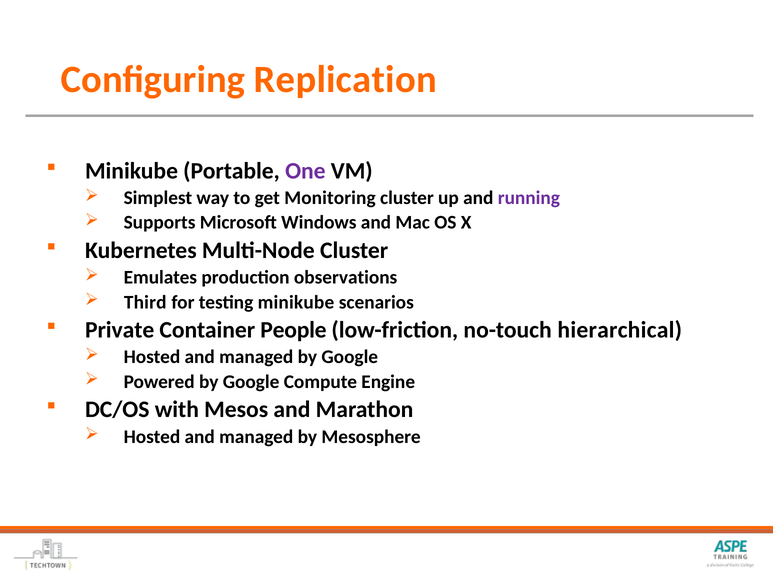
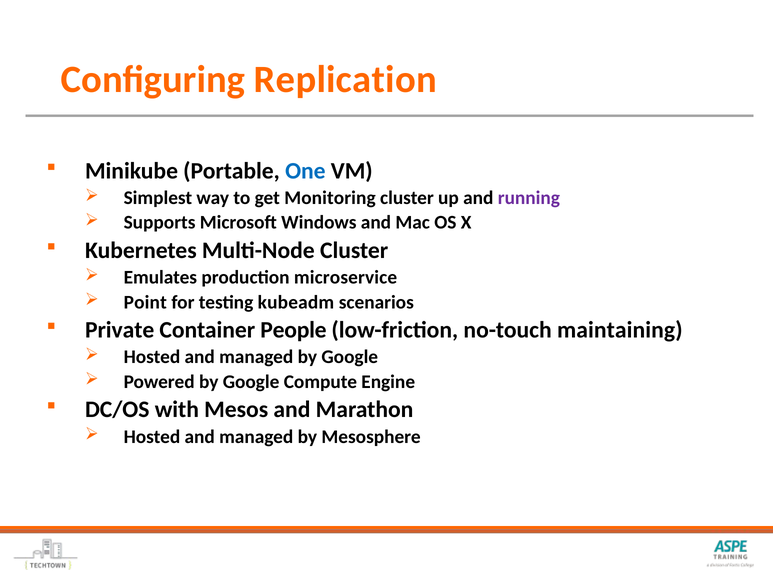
One colour: purple -> blue
observations: observations -> microservice
Third: Third -> Point
testing minikube: minikube -> kubeadm
hierarchical: hierarchical -> maintaining
